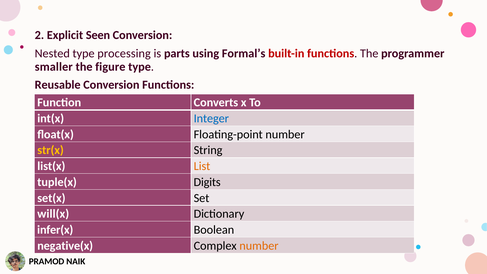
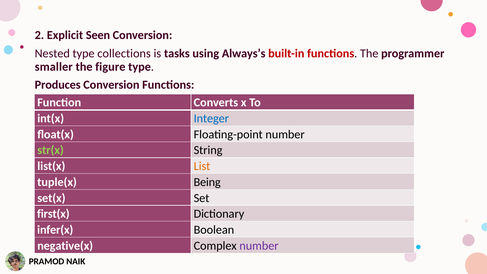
processing: processing -> collections
parts: parts -> tasks
Formal’s: Formal’s -> Always’s
Reusable: Reusable -> Produces
str(x colour: yellow -> light green
Digits: Digits -> Being
will(x: will(x -> first(x
number at (259, 246) colour: orange -> purple
